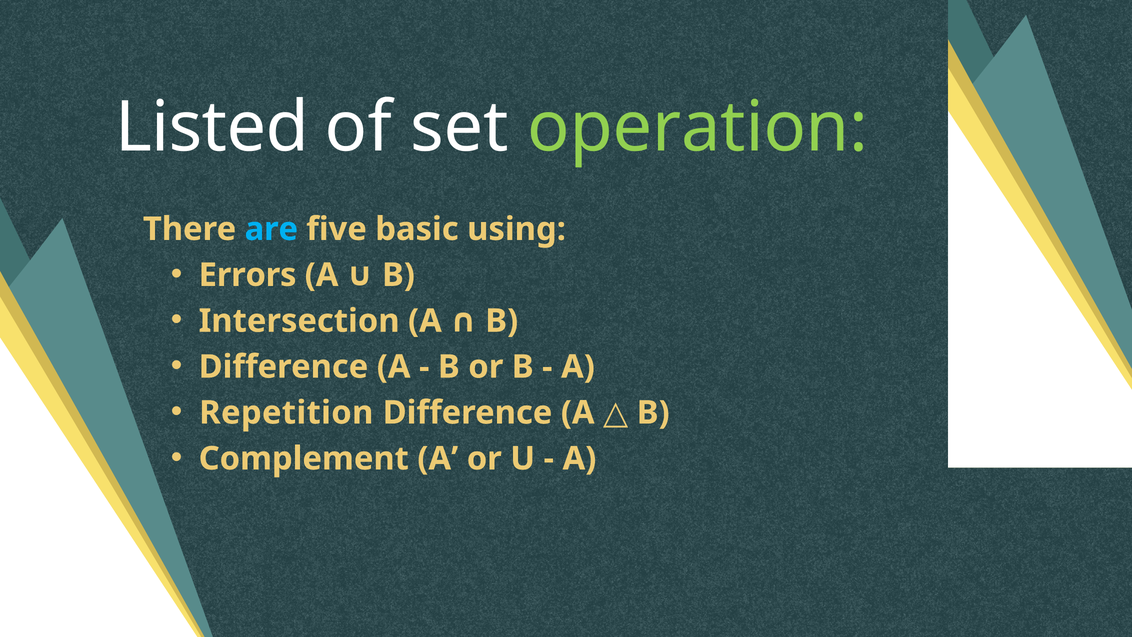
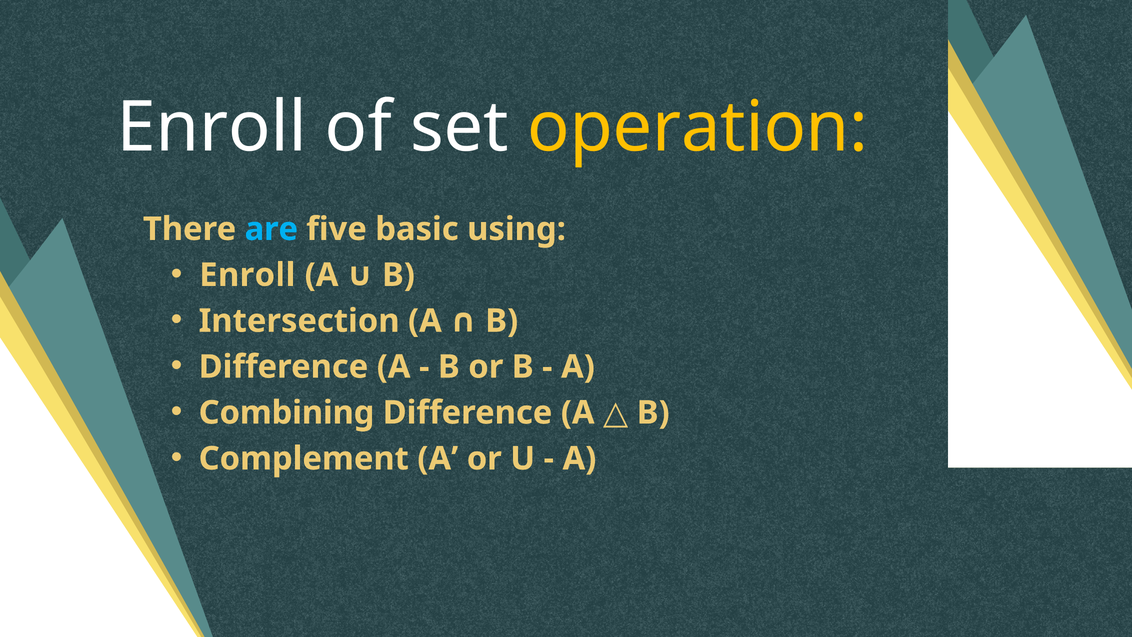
Listed at (212, 127): Listed -> Enroll
operation colour: light green -> yellow
Errors at (248, 275): Errors -> Enroll
Repetition: Repetition -> Combining
